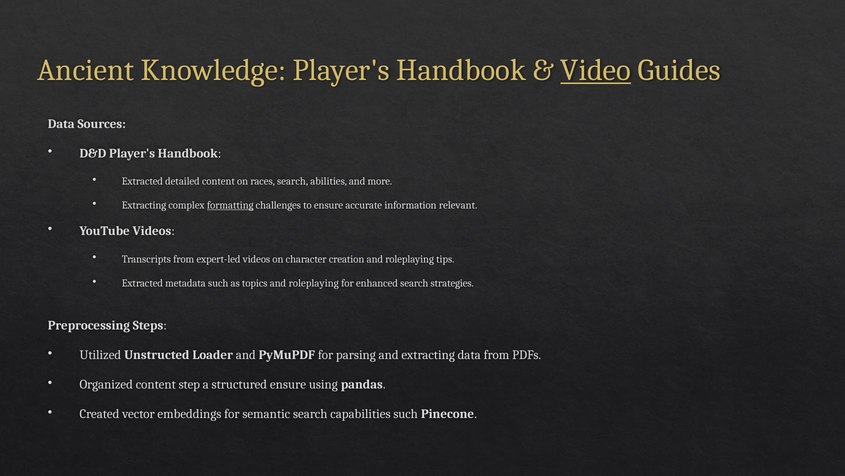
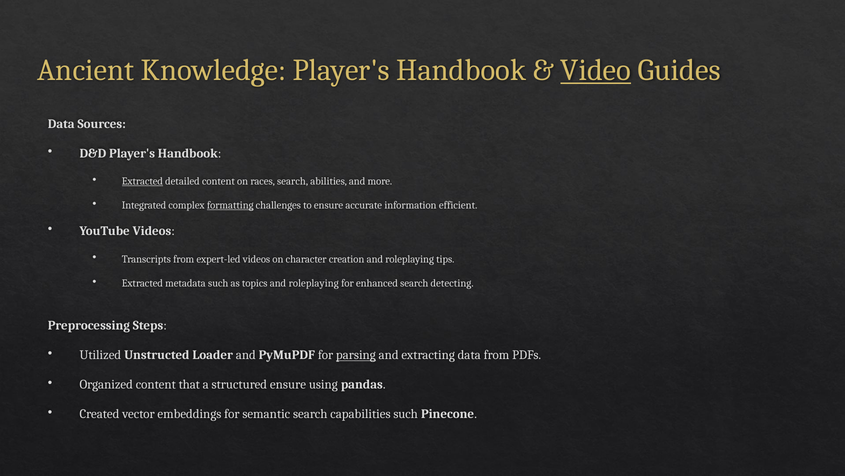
Extracted at (142, 181) underline: none -> present
Extracting at (144, 205): Extracting -> Integrated
relevant: relevant -> efficient
strategies: strategies -> detecting
parsing underline: none -> present
step: step -> that
